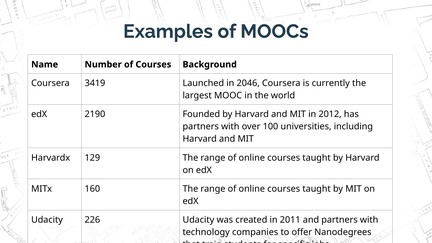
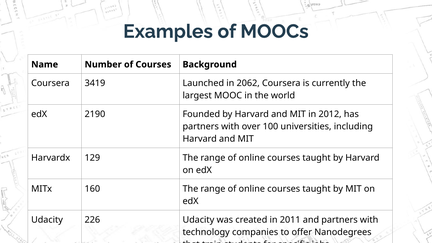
2046: 2046 -> 2062
